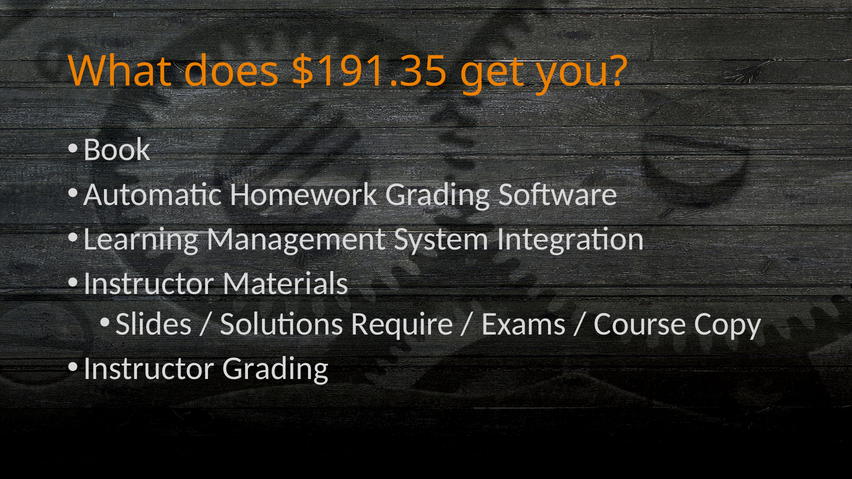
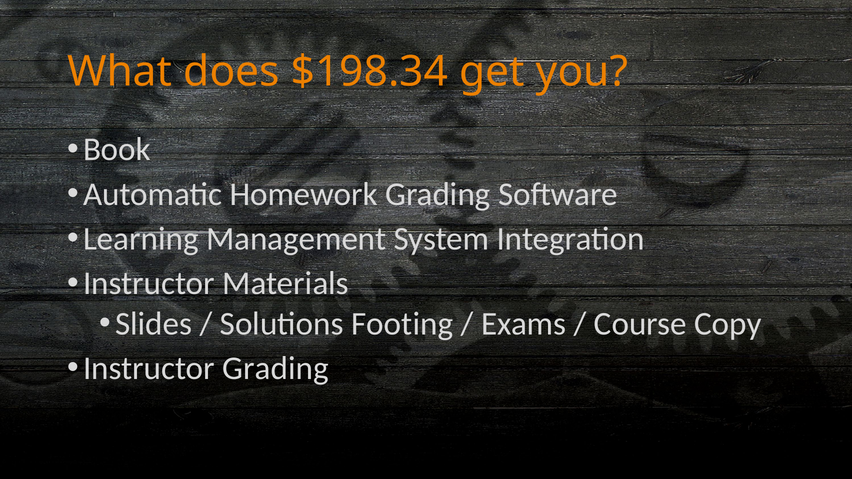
$191.35: $191.35 -> $198.34
Require: Require -> Footing
